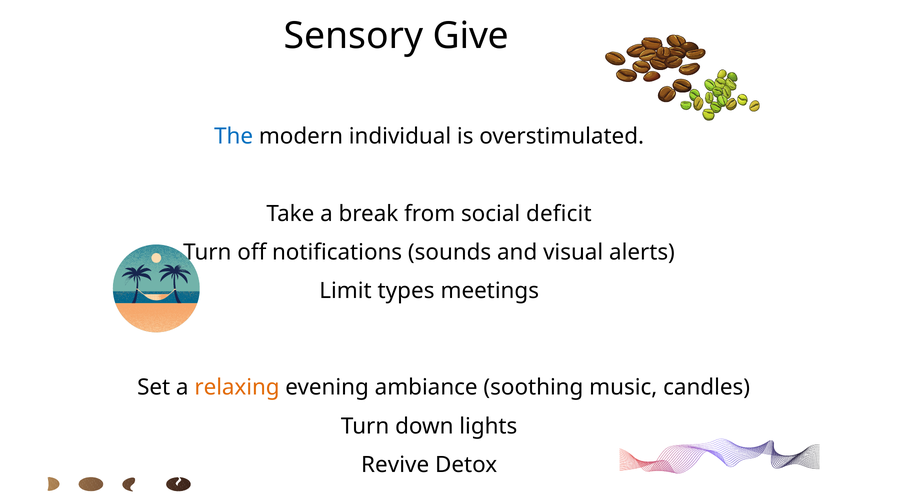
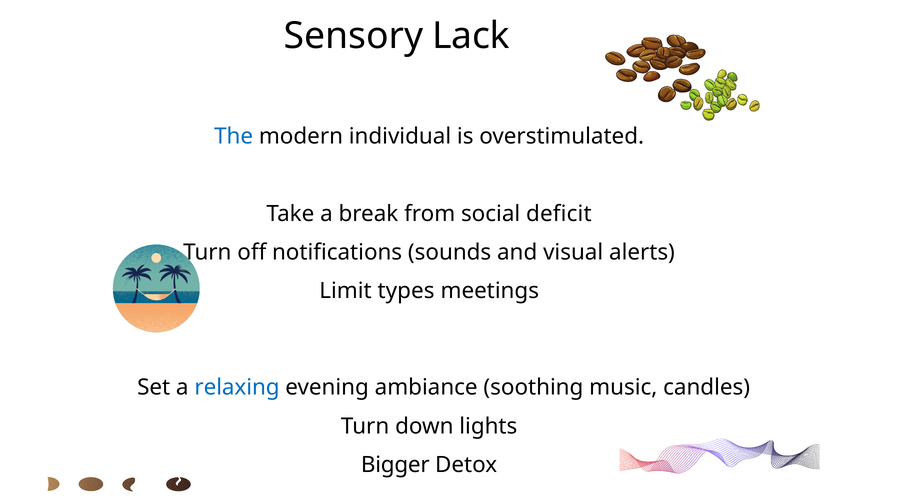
Give: Give -> Lack
relaxing colour: orange -> blue
Revive: Revive -> Bigger
